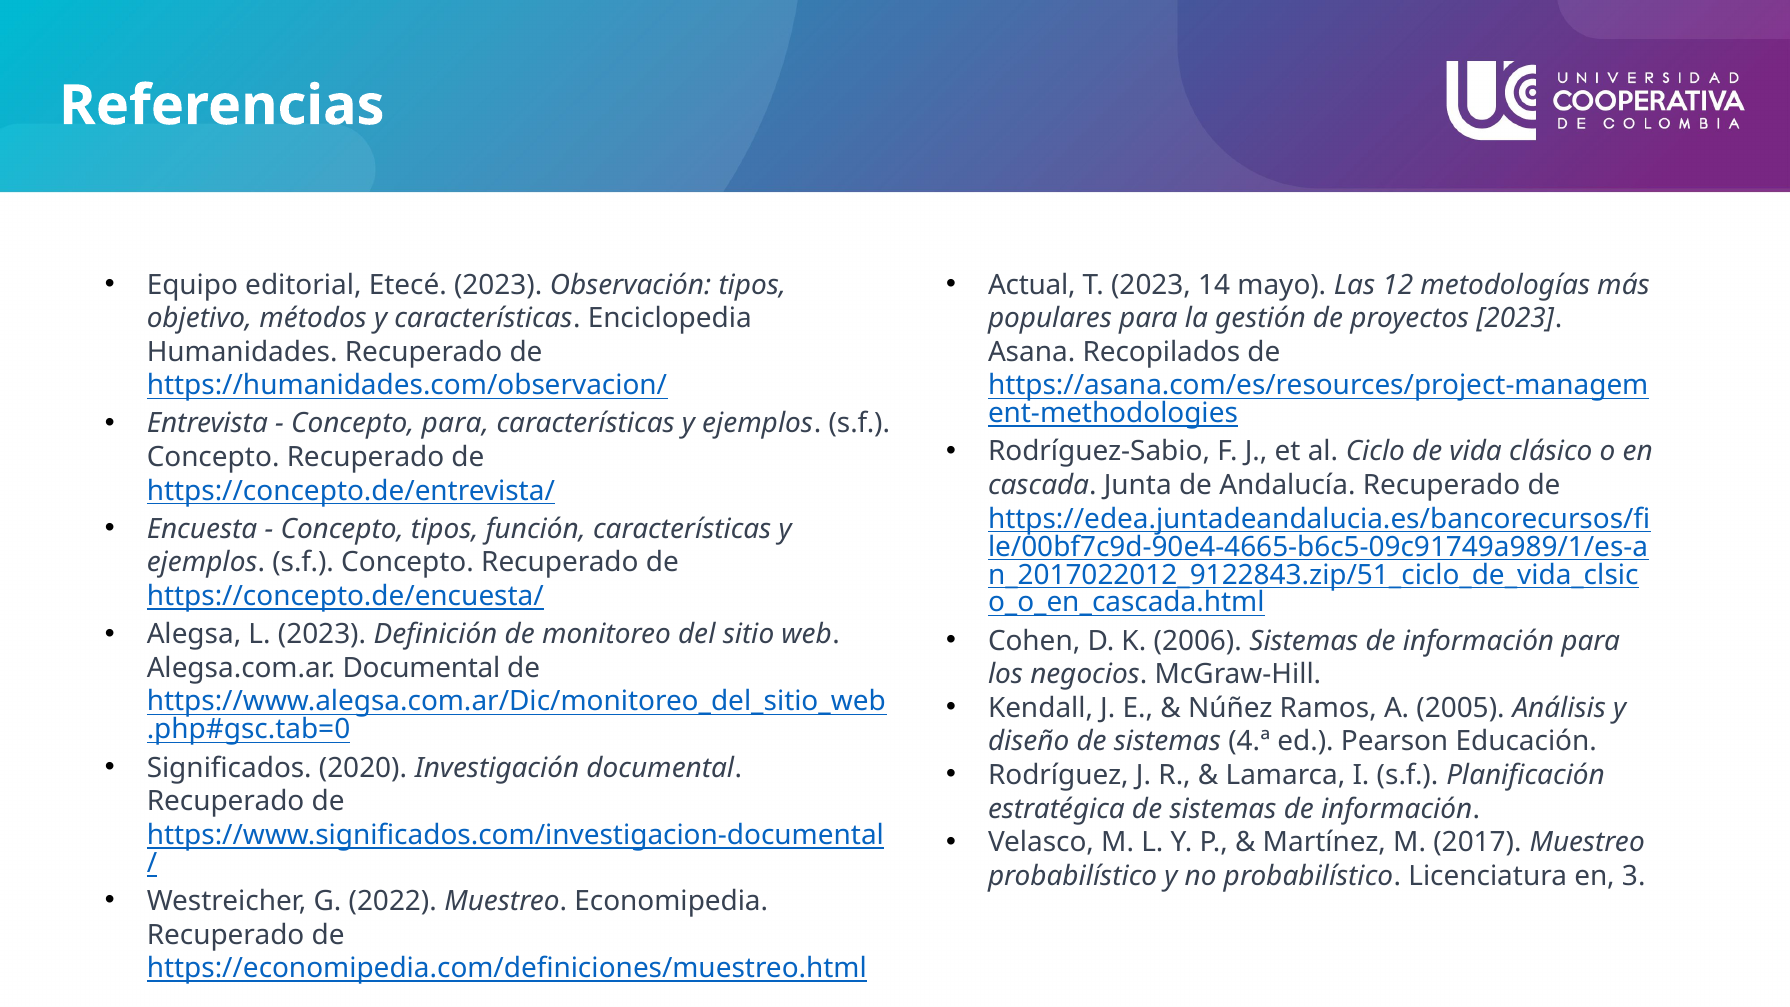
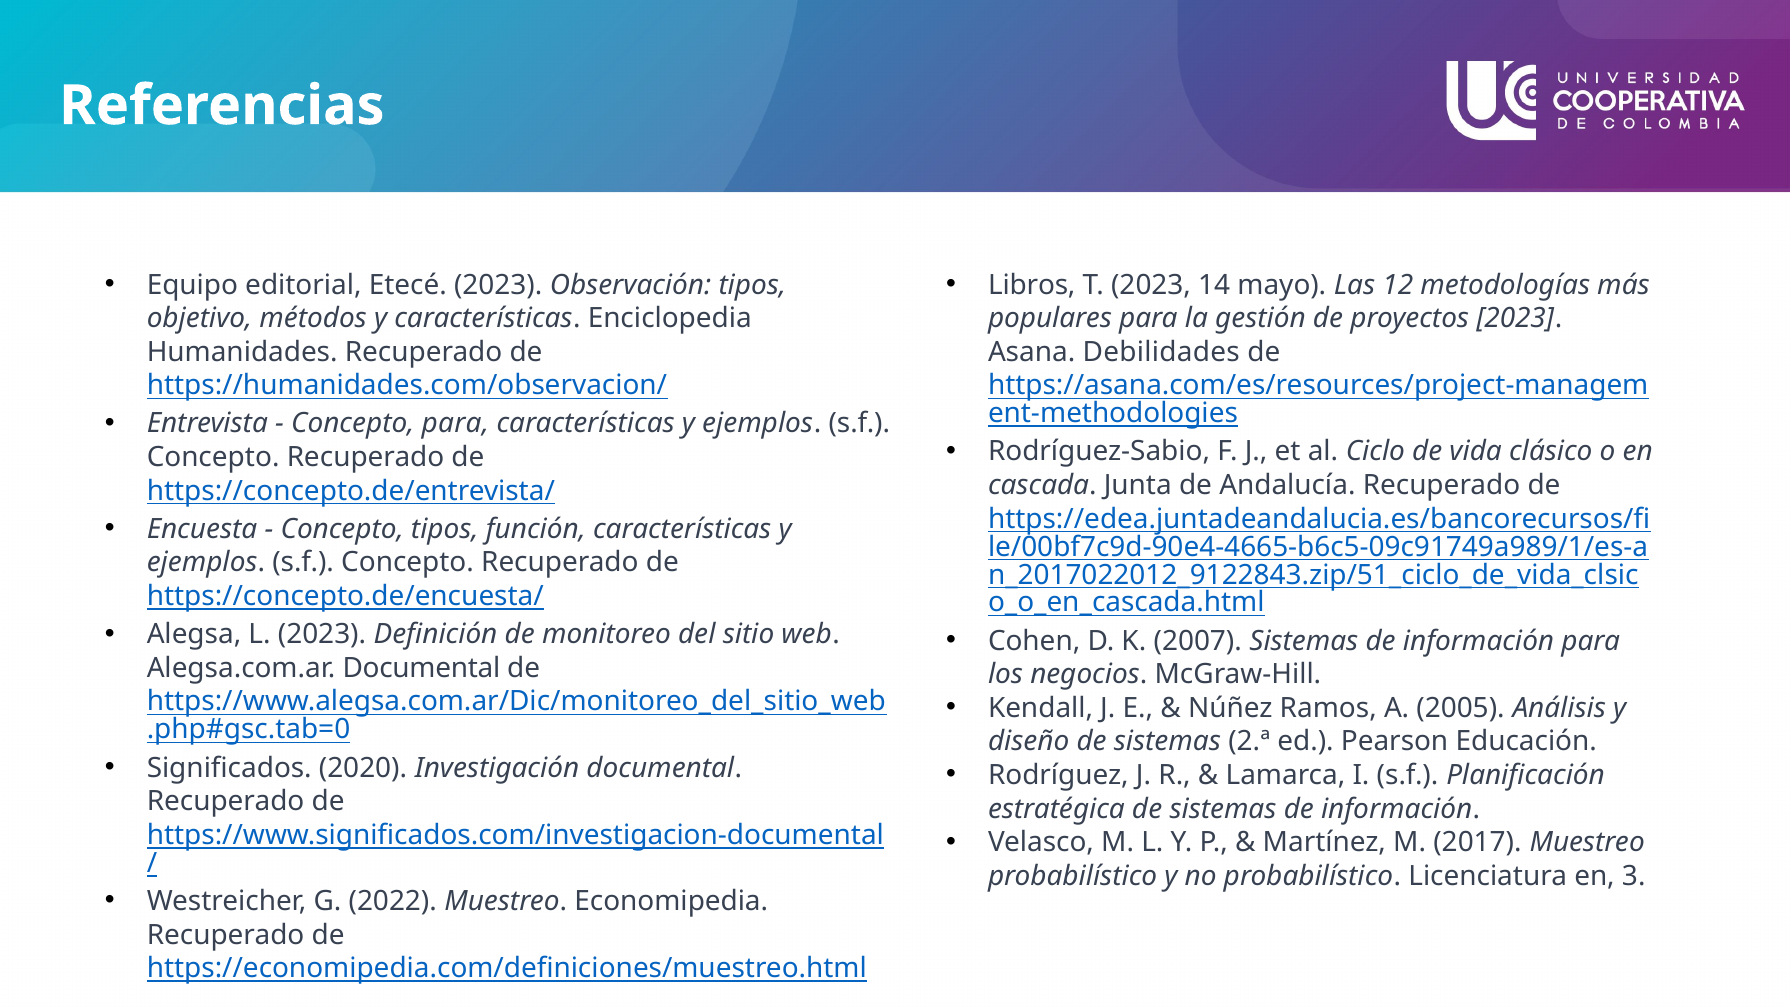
Actual: Actual -> Libros
Recopilados: Recopilados -> Debilidades
2006: 2006 -> 2007
4.ª: 4.ª -> 2.ª
